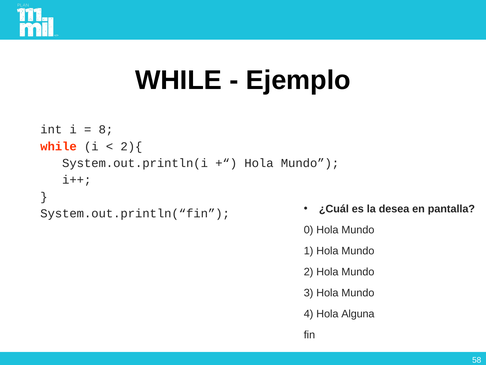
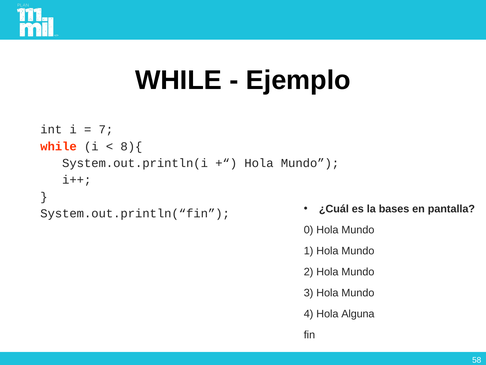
8: 8 -> 7
2){: 2){ -> 8){
desea: desea -> bases
